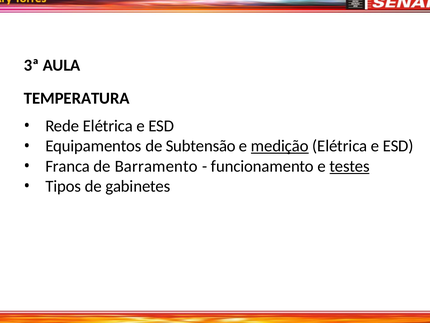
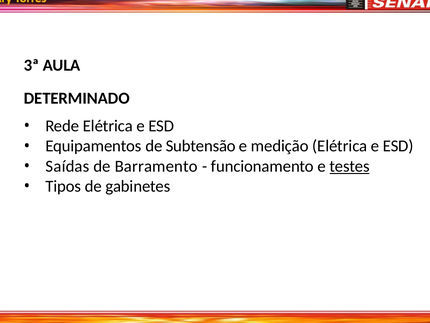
TEMPERATURA: TEMPERATURA -> DETERMINADO
medição underline: present -> none
Franca: Franca -> Saídas
